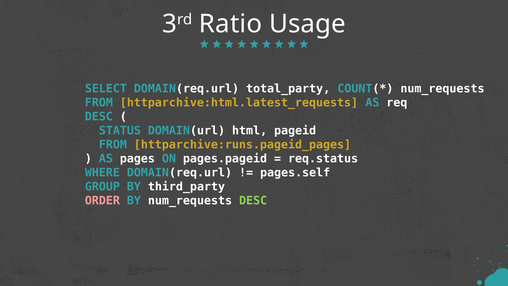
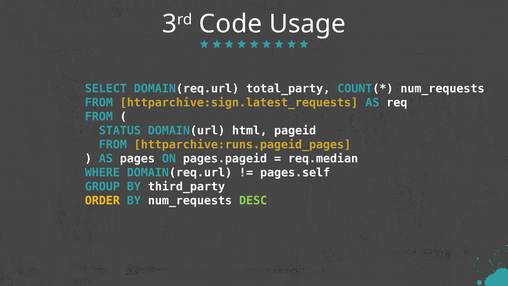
Ratio: Ratio -> Code
httparchive:html.latest_requests: httparchive:html.latest_requests -> httparchive:sign.latest_requests
DESC at (99, 117): DESC -> FROM
req.status: req.status -> req.median
ORDER colour: pink -> yellow
